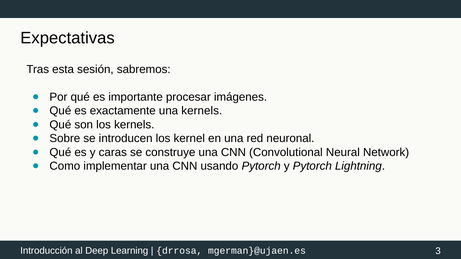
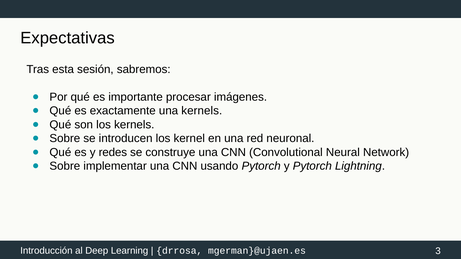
caras: caras -> redes
Como at (65, 166): Como -> Sobre
